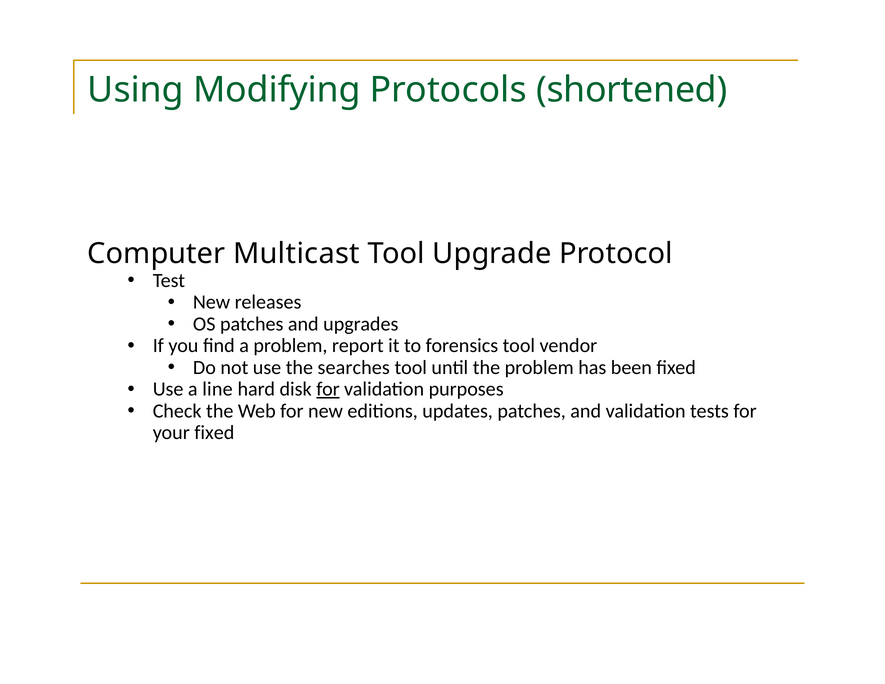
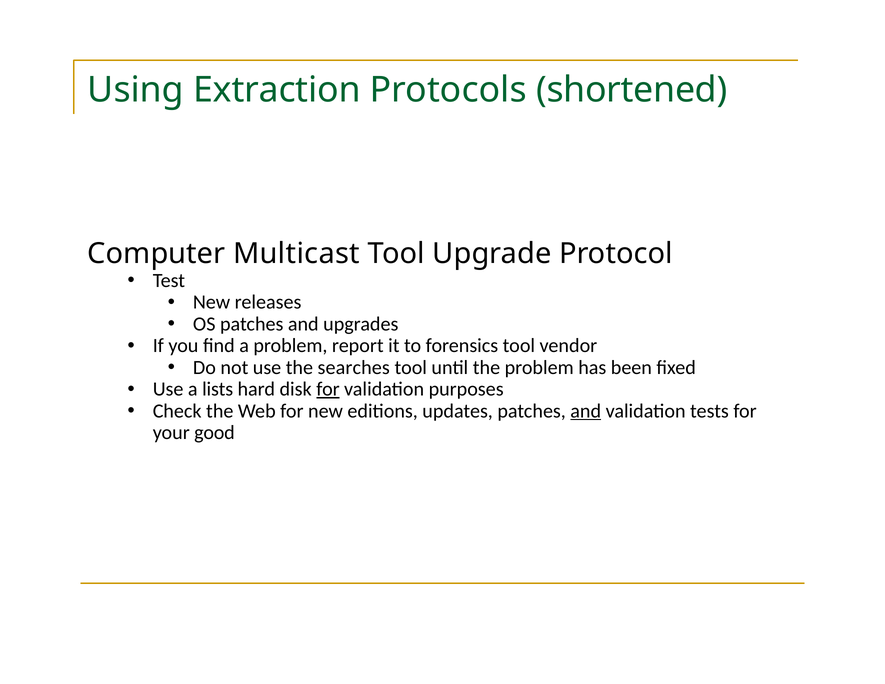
Modifying: Modifying -> Extraction
line: line -> lists
and at (586, 411) underline: none -> present
your fixed: fixed -> good
